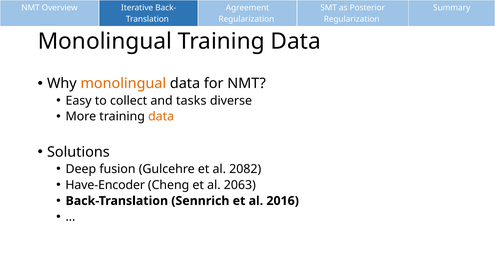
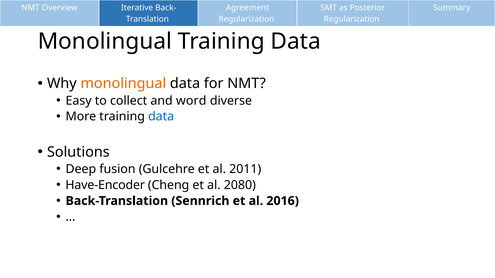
tasks: tasks -> word
data at (161, 117) colour: orange -> blue
2082: 2082 -> 2011
2063: 2063 -> 2080
